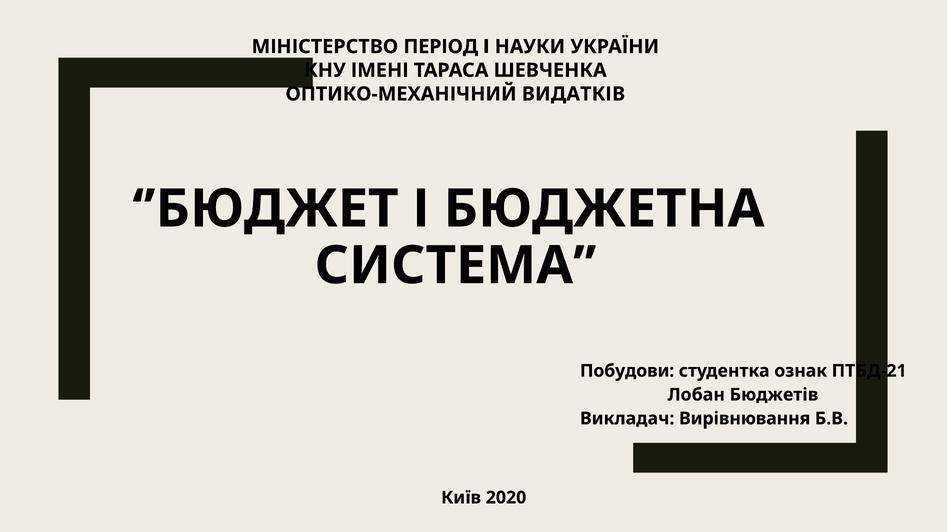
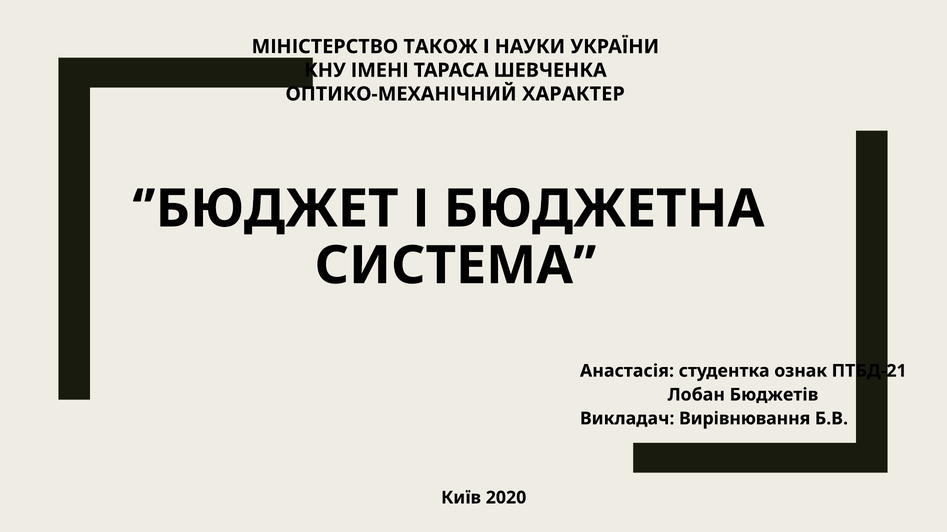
ПЕРІОД: ПЕРІОД -> ТАКОЖ
ВИДАТКІВ: ВИДАТКІВ -> ХАРАКТЕР
Побудови: Побудови -> Анастасія
